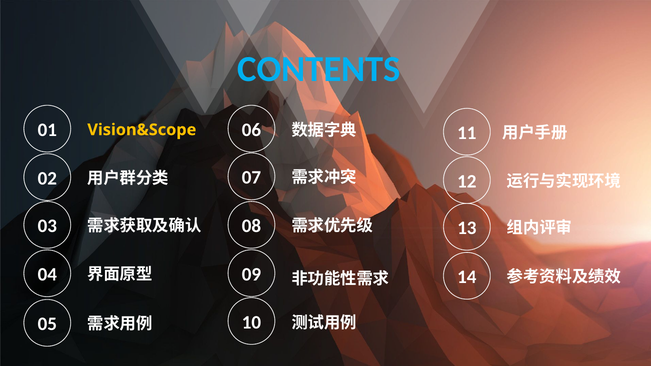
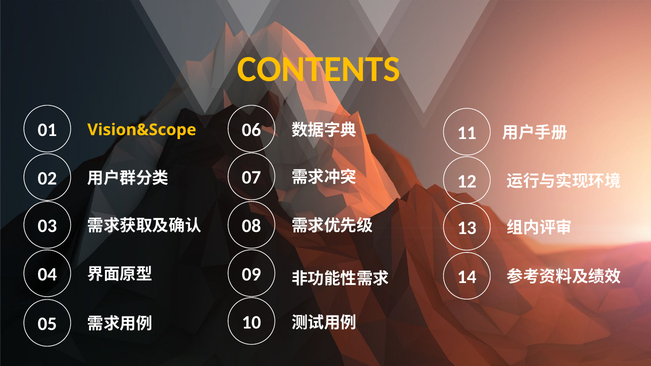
CONTENTS colour: light blue -> yellow
